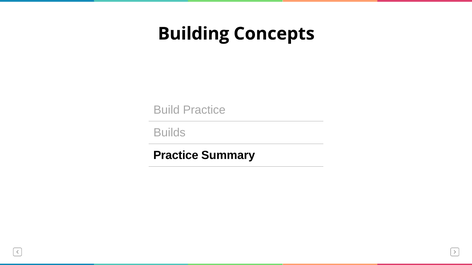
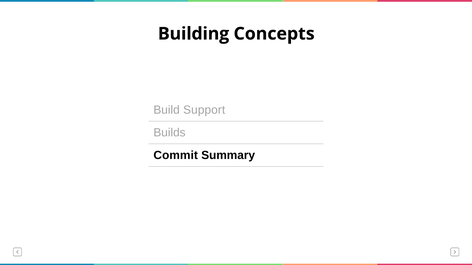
Build Practice: Practice -> Support
Practice at (176, 156): Practice -> Commit
